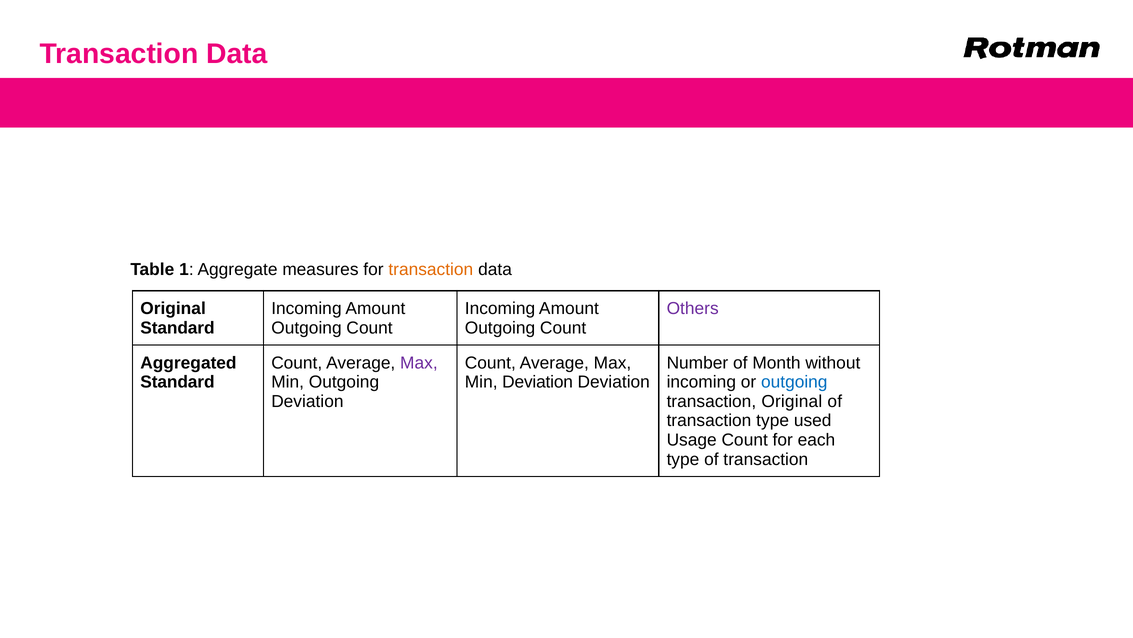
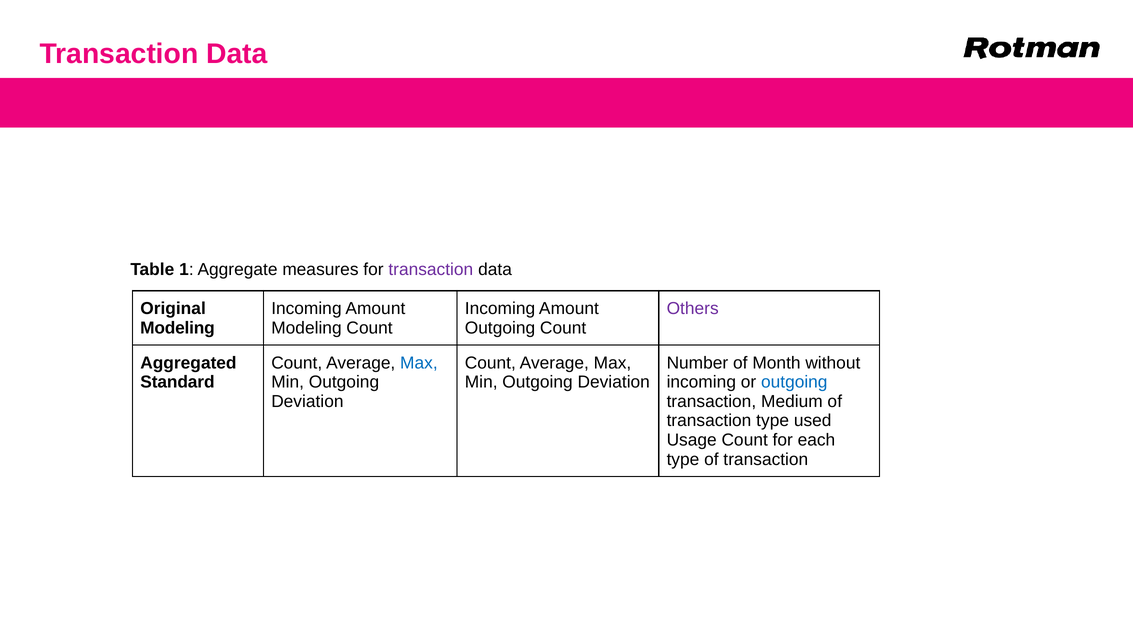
transaction at (431, 269) colour: orange -> purple
Standard at (177, 327): Standard -> Modeling
Outgoing at (306, 327): Outgoing -> Modeling
Max at (419, 362) colour: purple -> blue
Deviation at (538, 382): Deviation -> Outgoing
transaction Original: Original -> Medium
